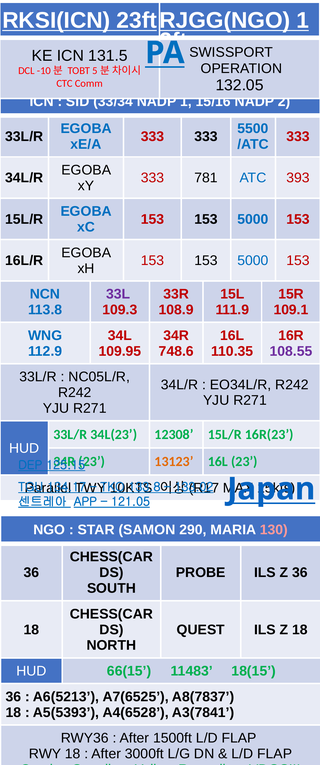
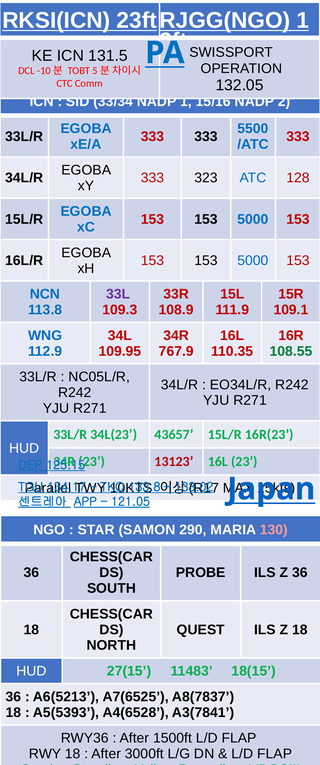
781: 781 -> 323
393: 393 -> 128
748.6: 748.6 -> 767.9
108.55 colour: purple -> green
12308: 12308 -> 43657
13123 colour: orange -> red
66(15: 66(15 -> 27(15
